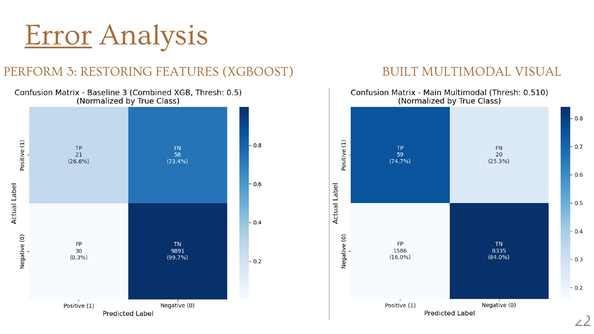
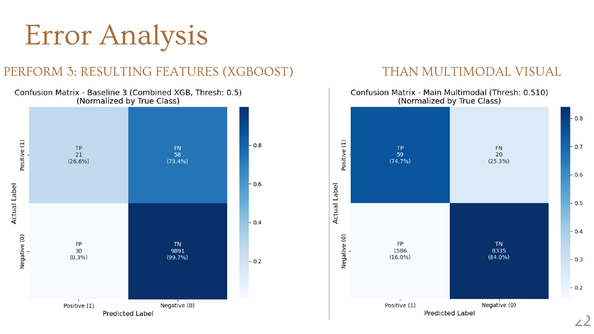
Error underline: present -> none
RESTORING: RESTORING -> RESULTING
BUILT: BUILT -> THAN
